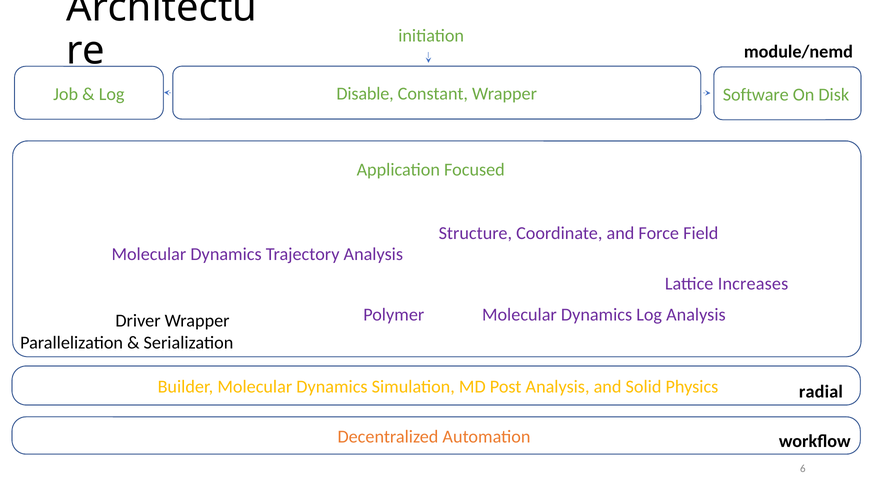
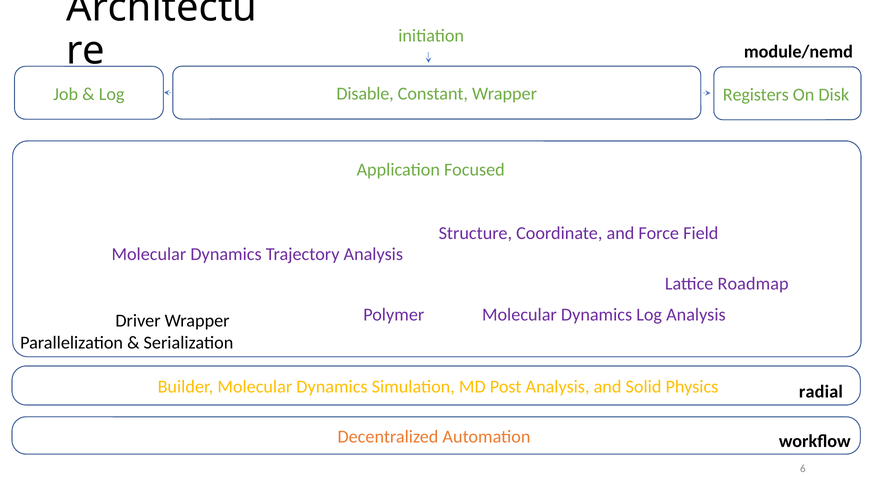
Software: Software -> Registers
Increases: Increases -> Roadmap
